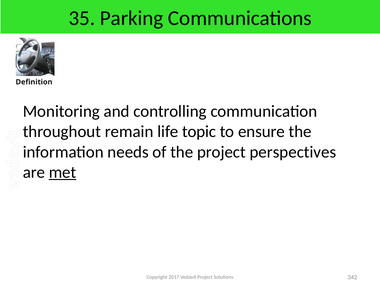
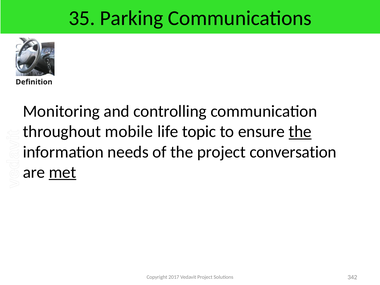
remain: remain -> mobile
the at (300, 132) underline: none -> present
perspectives: perspectives -> conversation
